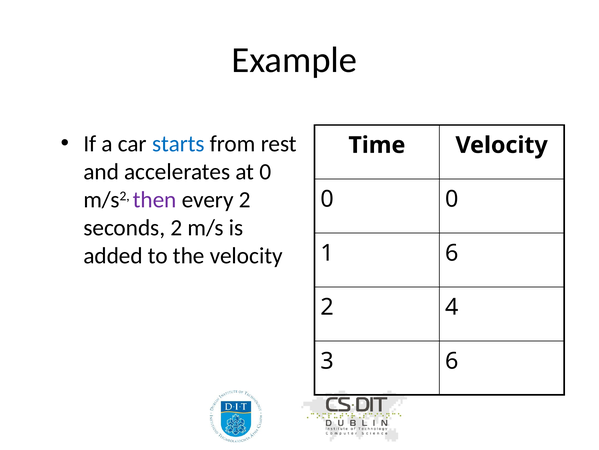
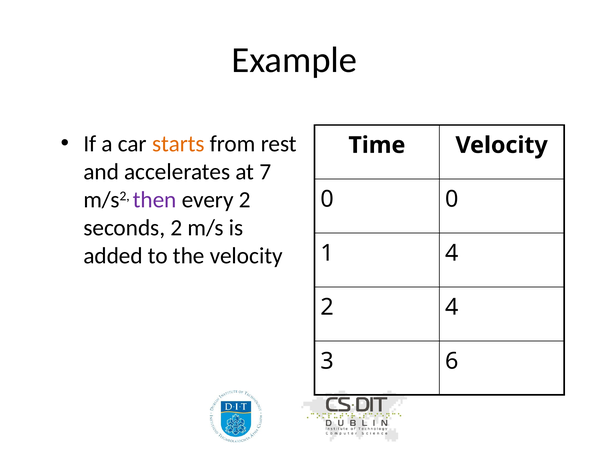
starts colour: blue -> orange
at 0: 0 -> 7
1 6: 6 -> 4
